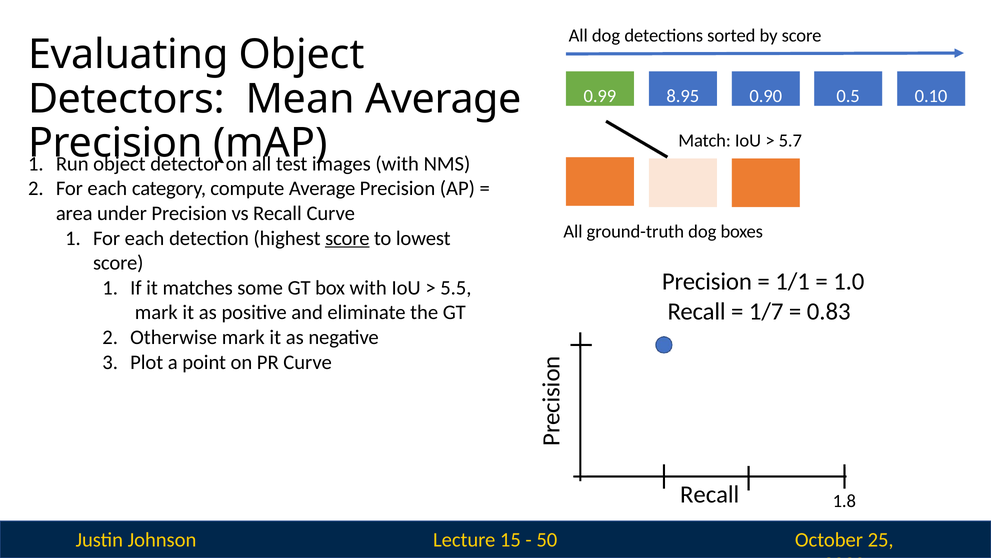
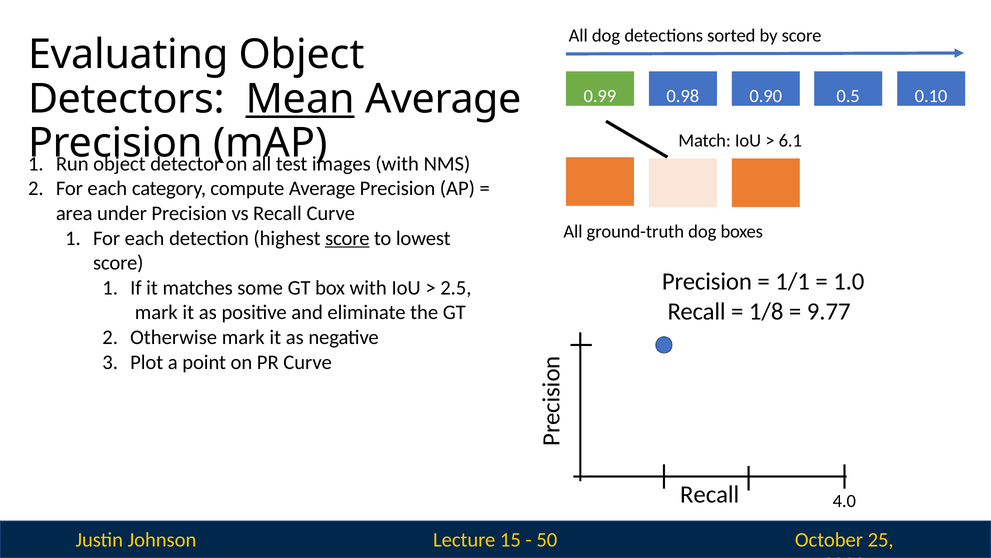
Mean underline: none -> present
8.95: 8.95 -> 0.98
5.7: 5.7 -> 6.1
5.5: 5.5 -> 2.5
1/7: 1/7 -> 1/8
0.83: 0.83 -> 9.77
1.8: 1.8 -> 4.0
